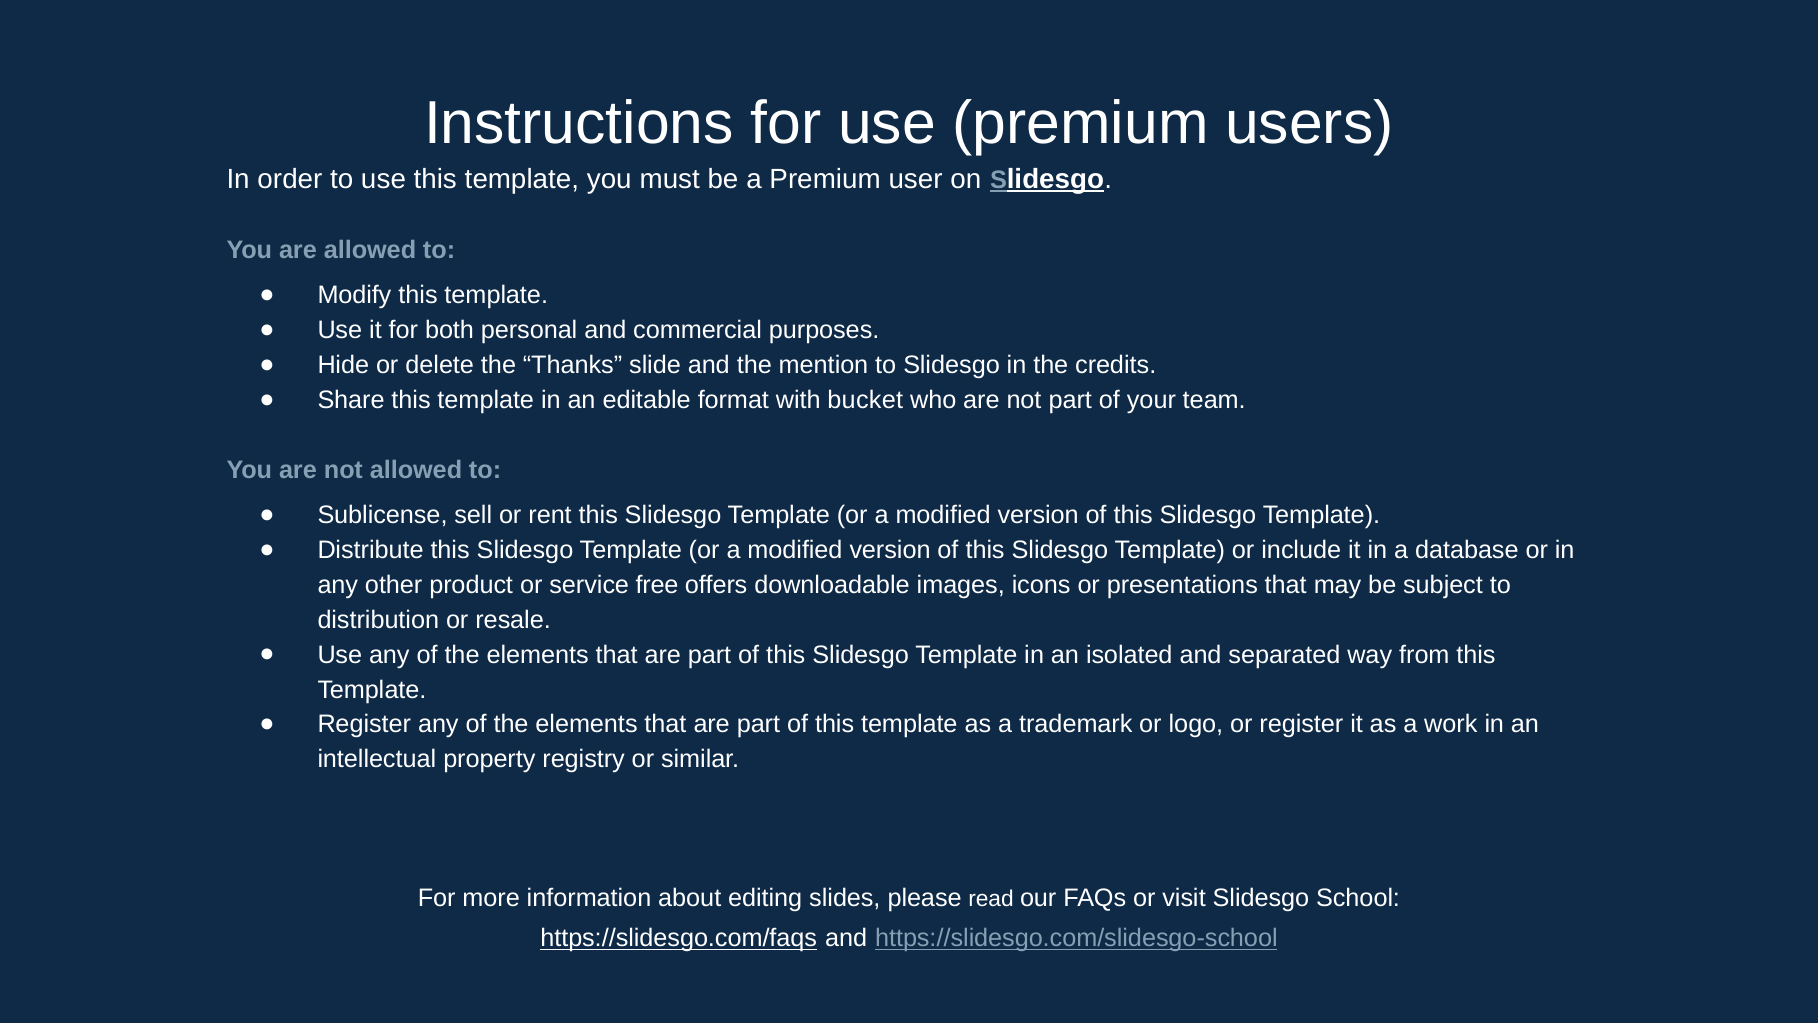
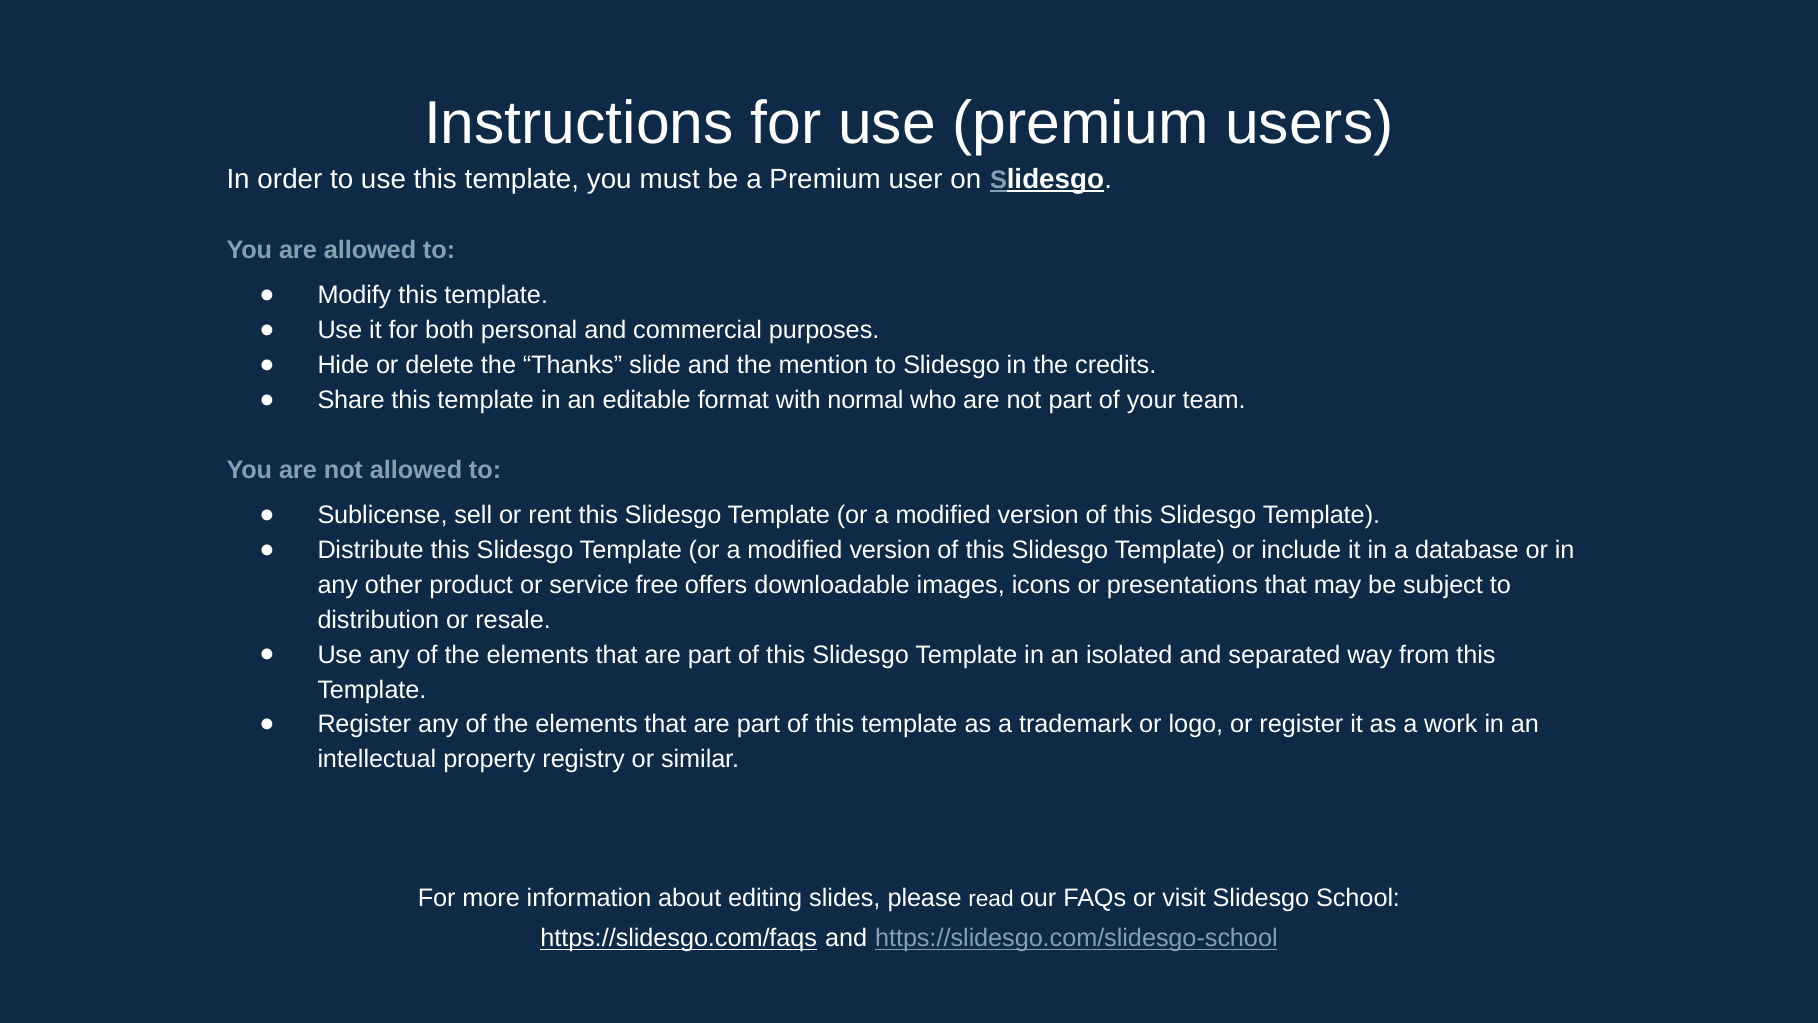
bucket: bucket -> normal
